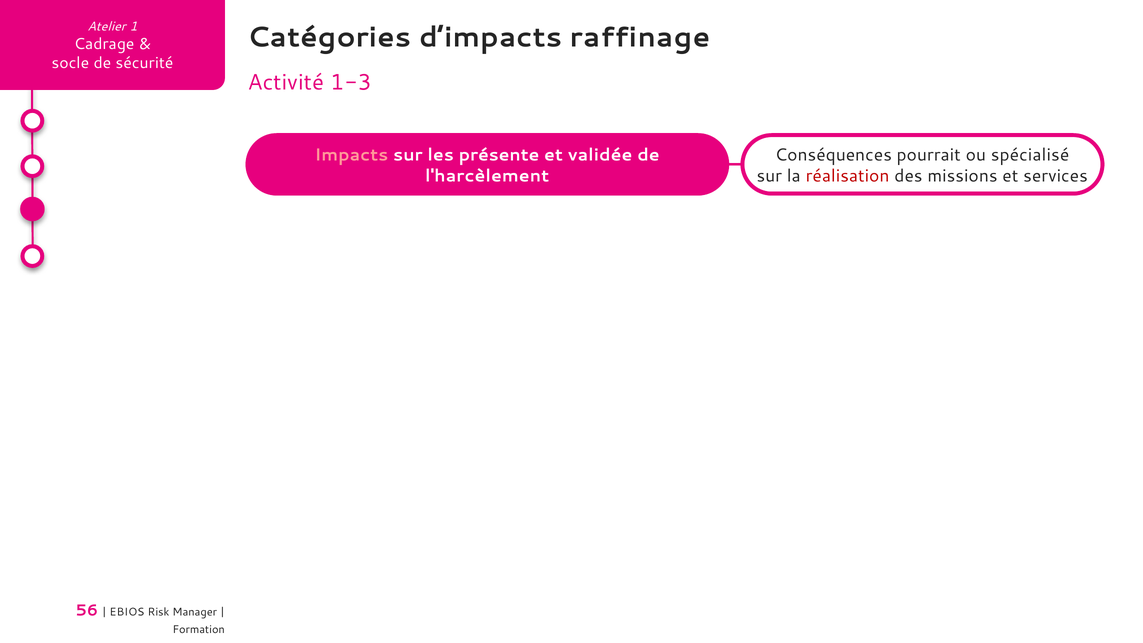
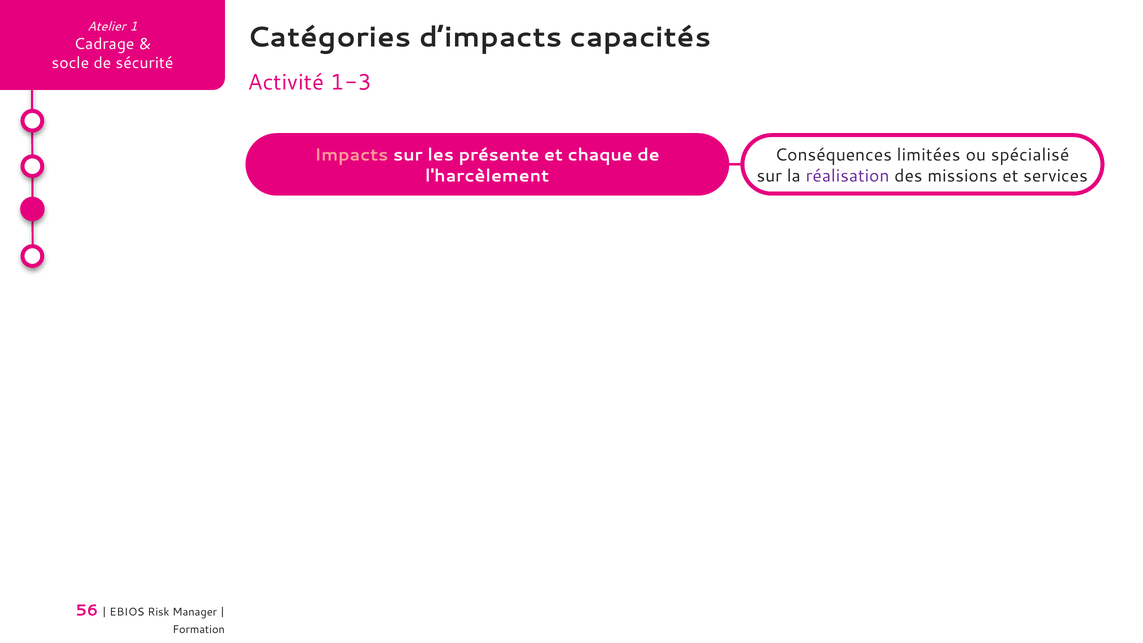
raffinage: raffinage -> capacités
validée: validée -> chaque
pourrait: pourrait -> limitées
réalisation colour: red -> purple
